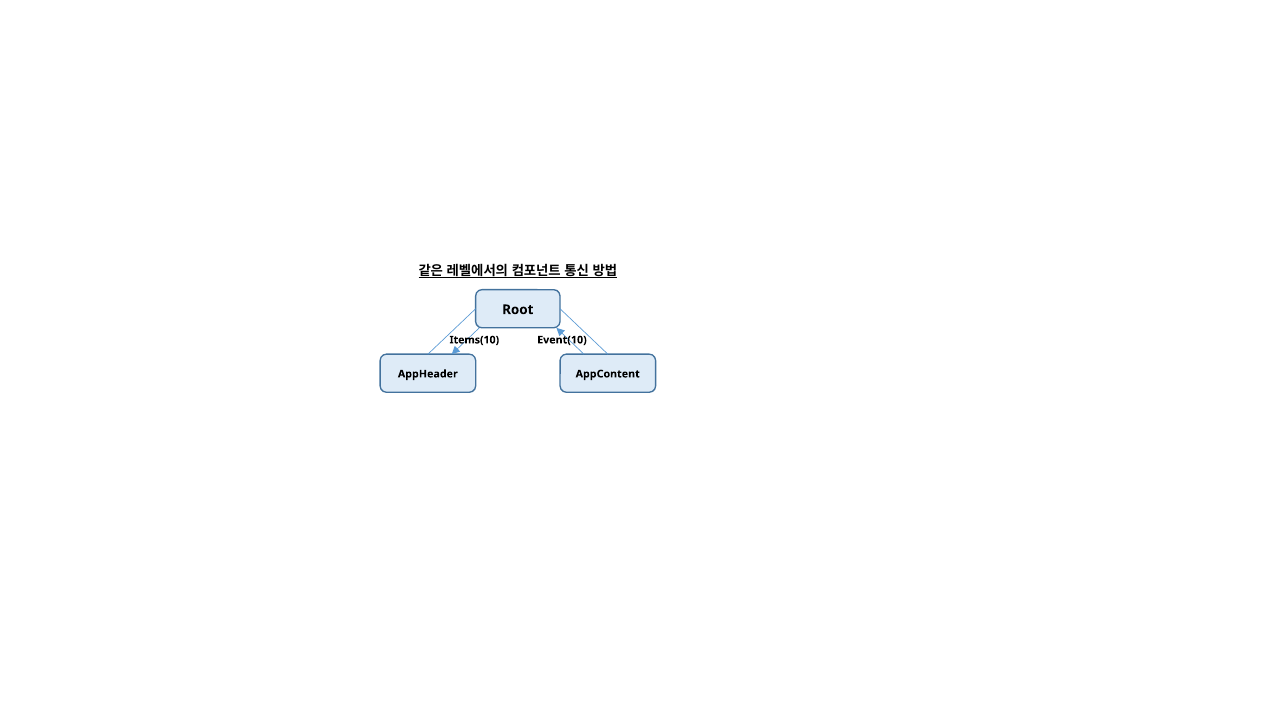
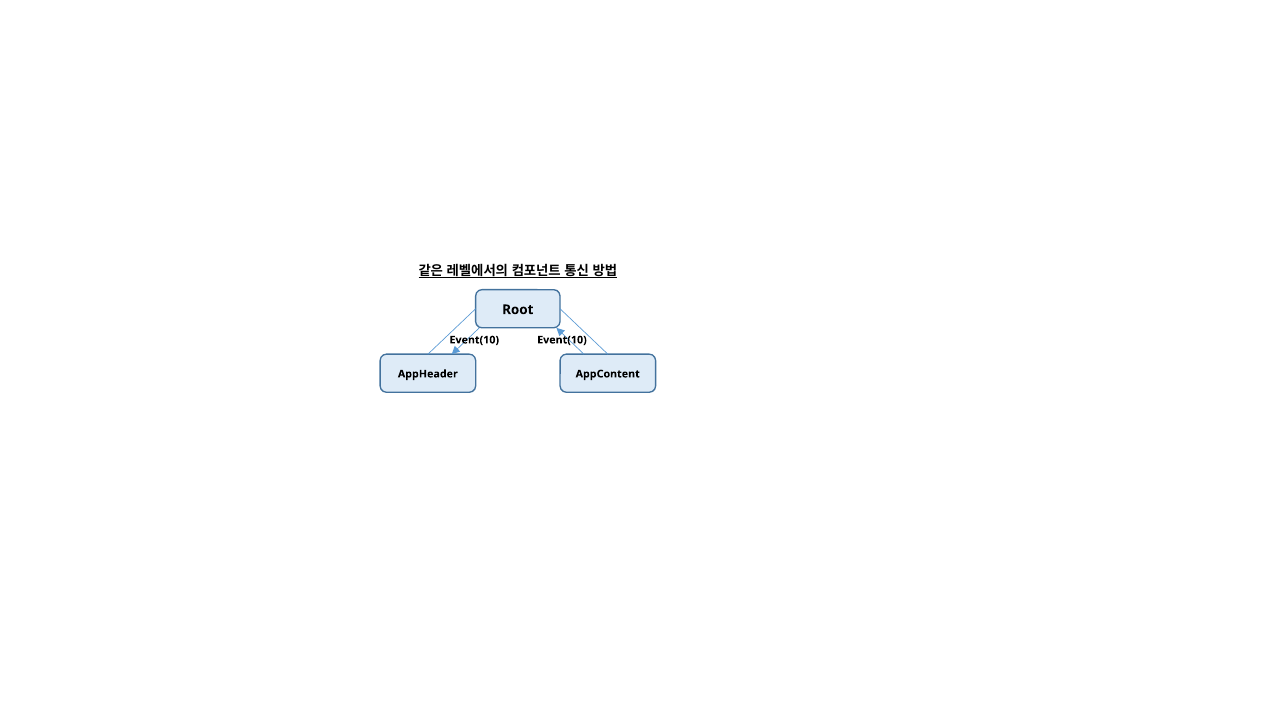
Items(10 at (474, 340): Items(10 -> Event(10
